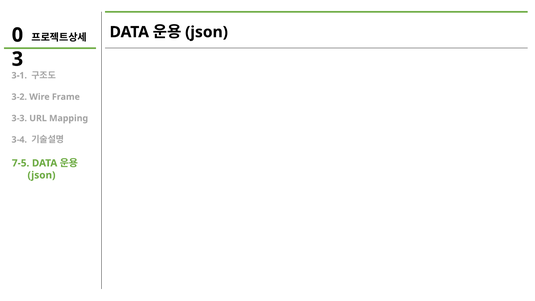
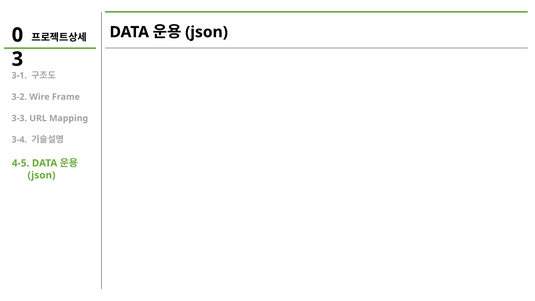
7-5: 7-5 -> 4-5
